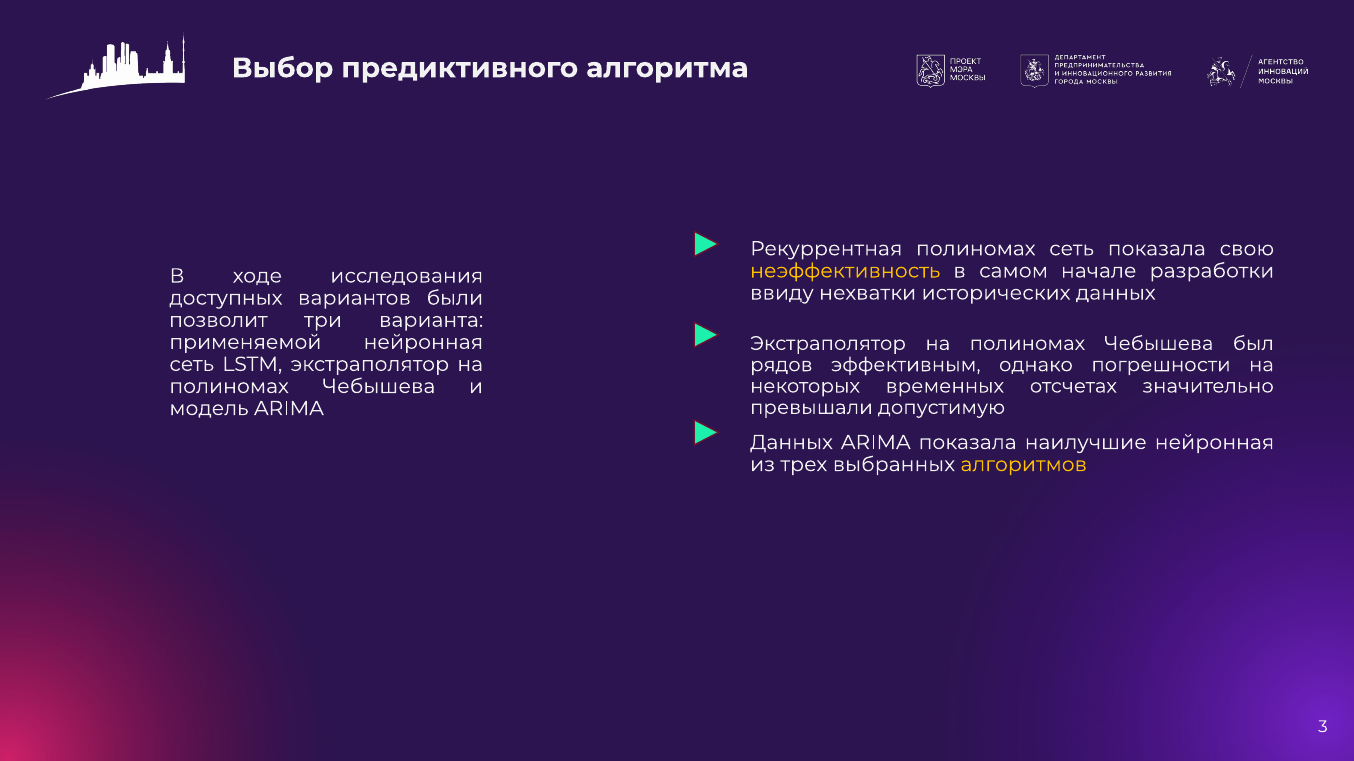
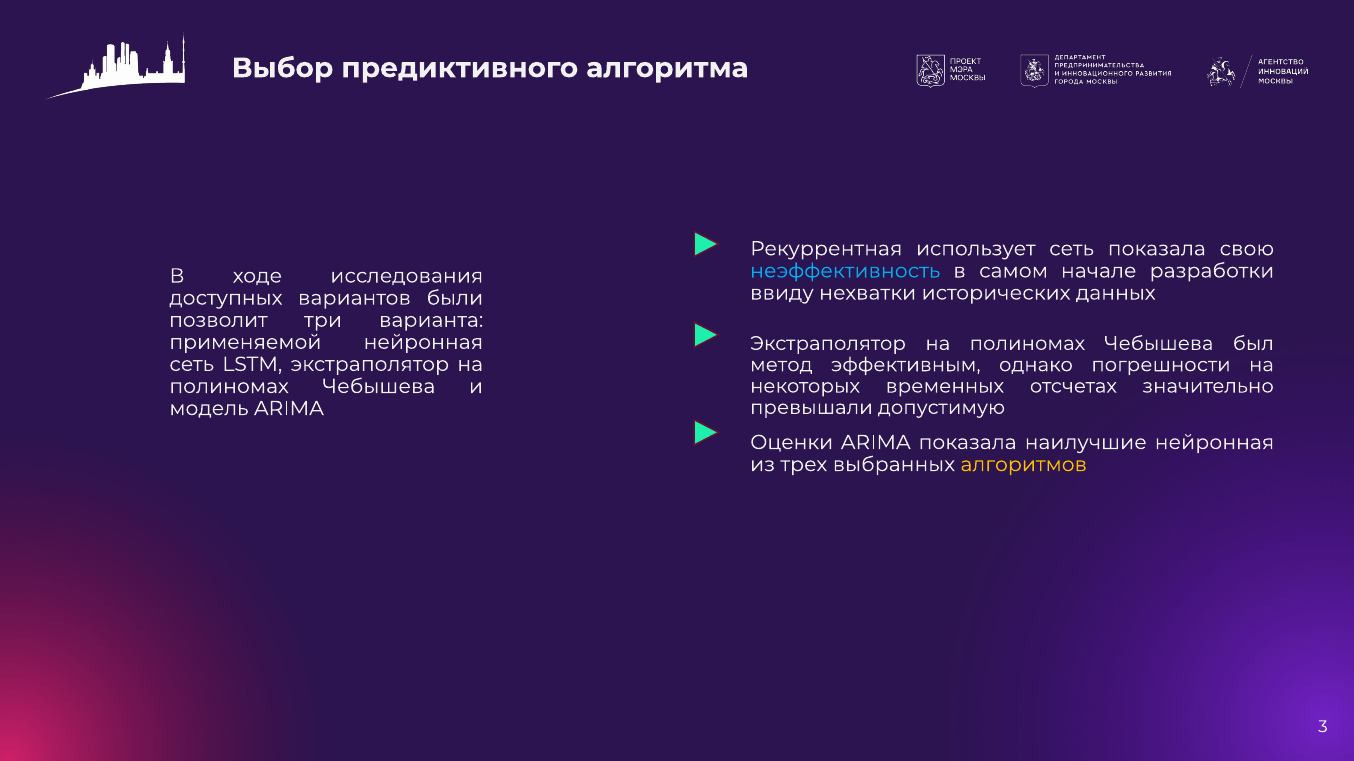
Рекуррентная полиномах: полиномах -> использует
неэффективность colour: yellow -> light blue
рядов: рядов -> метод
Данных at (791, 443): Данных -> Оценки
